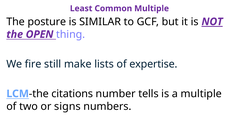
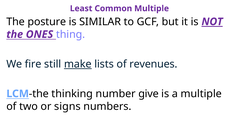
OPEN: OPEN -> ONES
make underline: none -> present
expertise: expertise -> revenues
citations: citations -> thinking
tells: tells -> give
